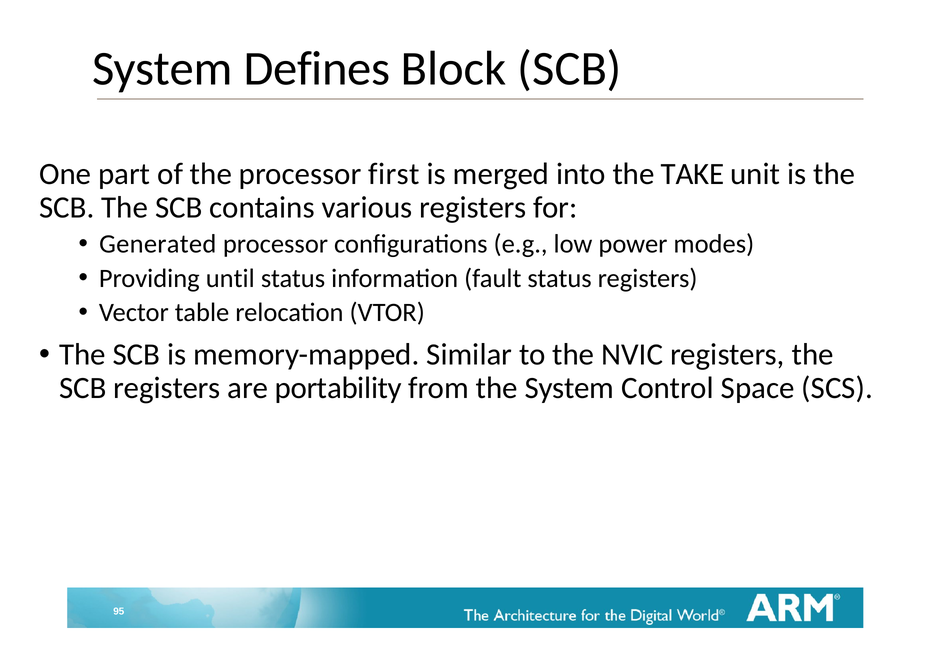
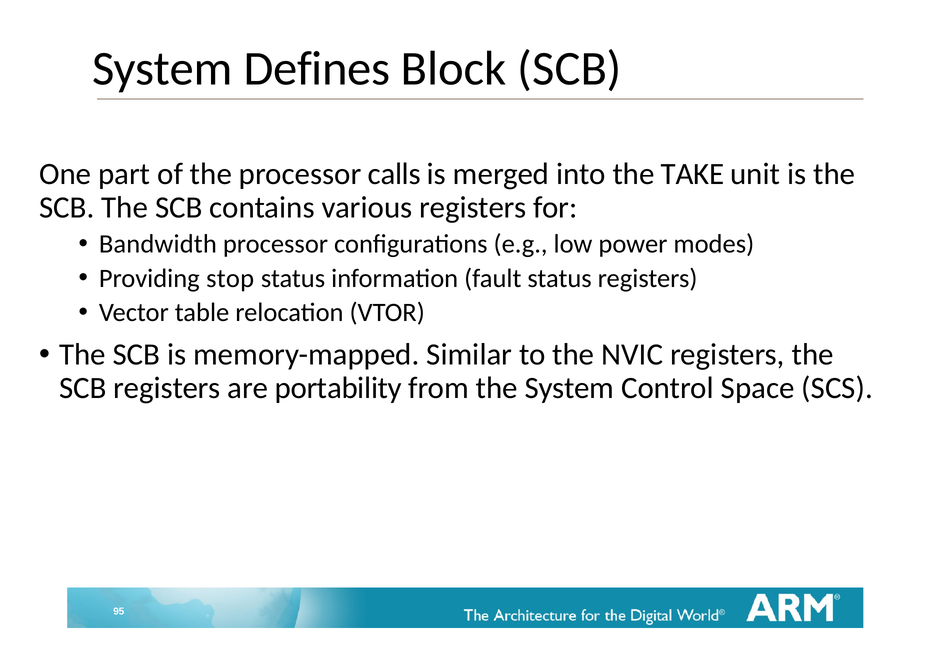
first: first -> calls
Generated: Generated -> Bandwidth
until: until -> stop
